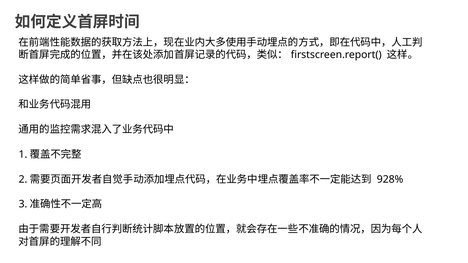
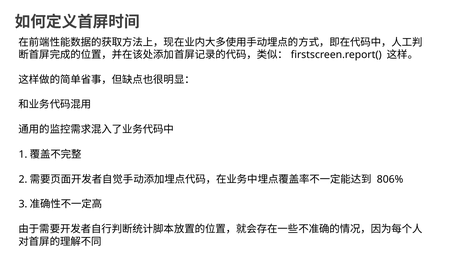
928%: 928% -> 806%
